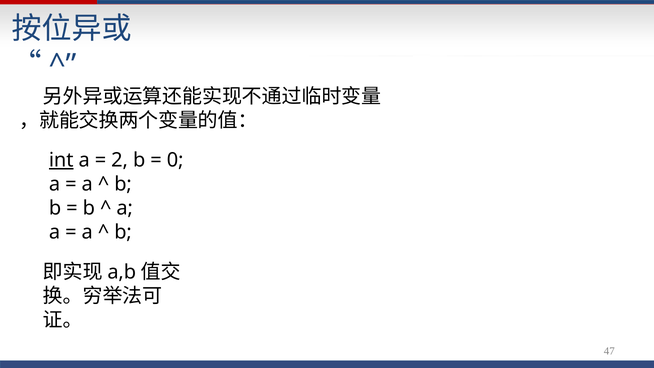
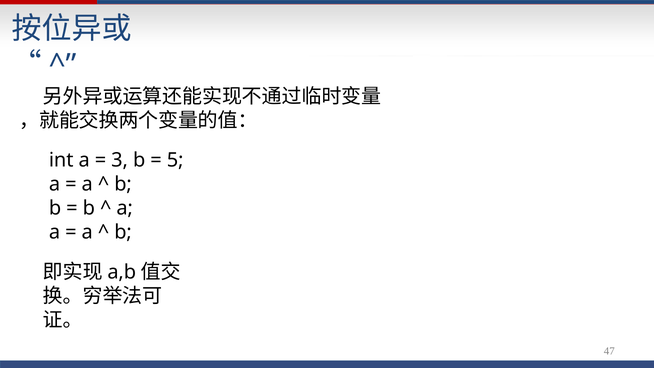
int underline: present -> none
2: 2 -> 3
0: 0 -> 5
